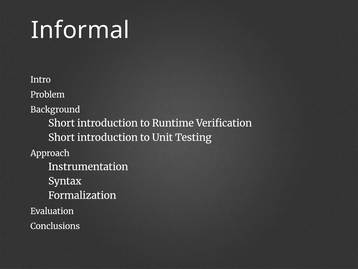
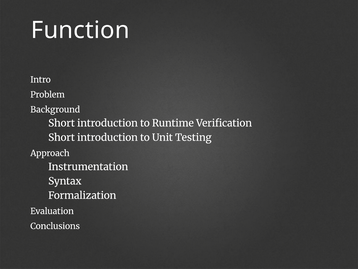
Informal: Informal -> Function
